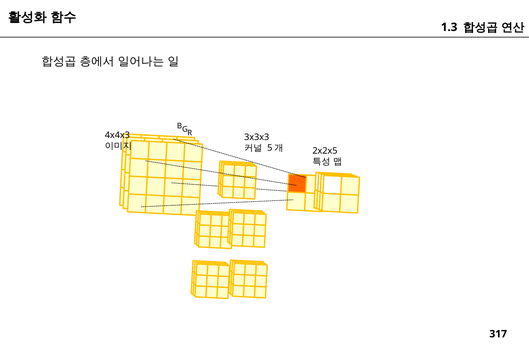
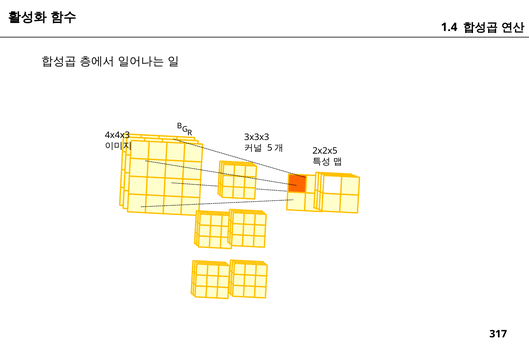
1.3: 1.3 -> 1.4
